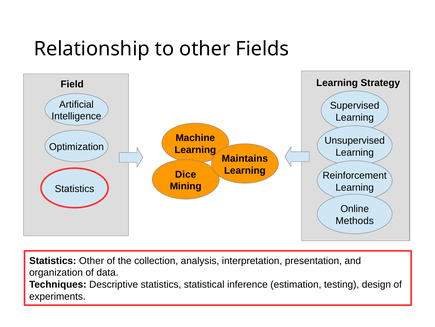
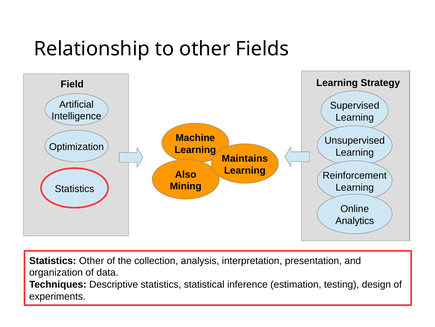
Dice: Dice -> Also
Methods: Methods -> Analytics
